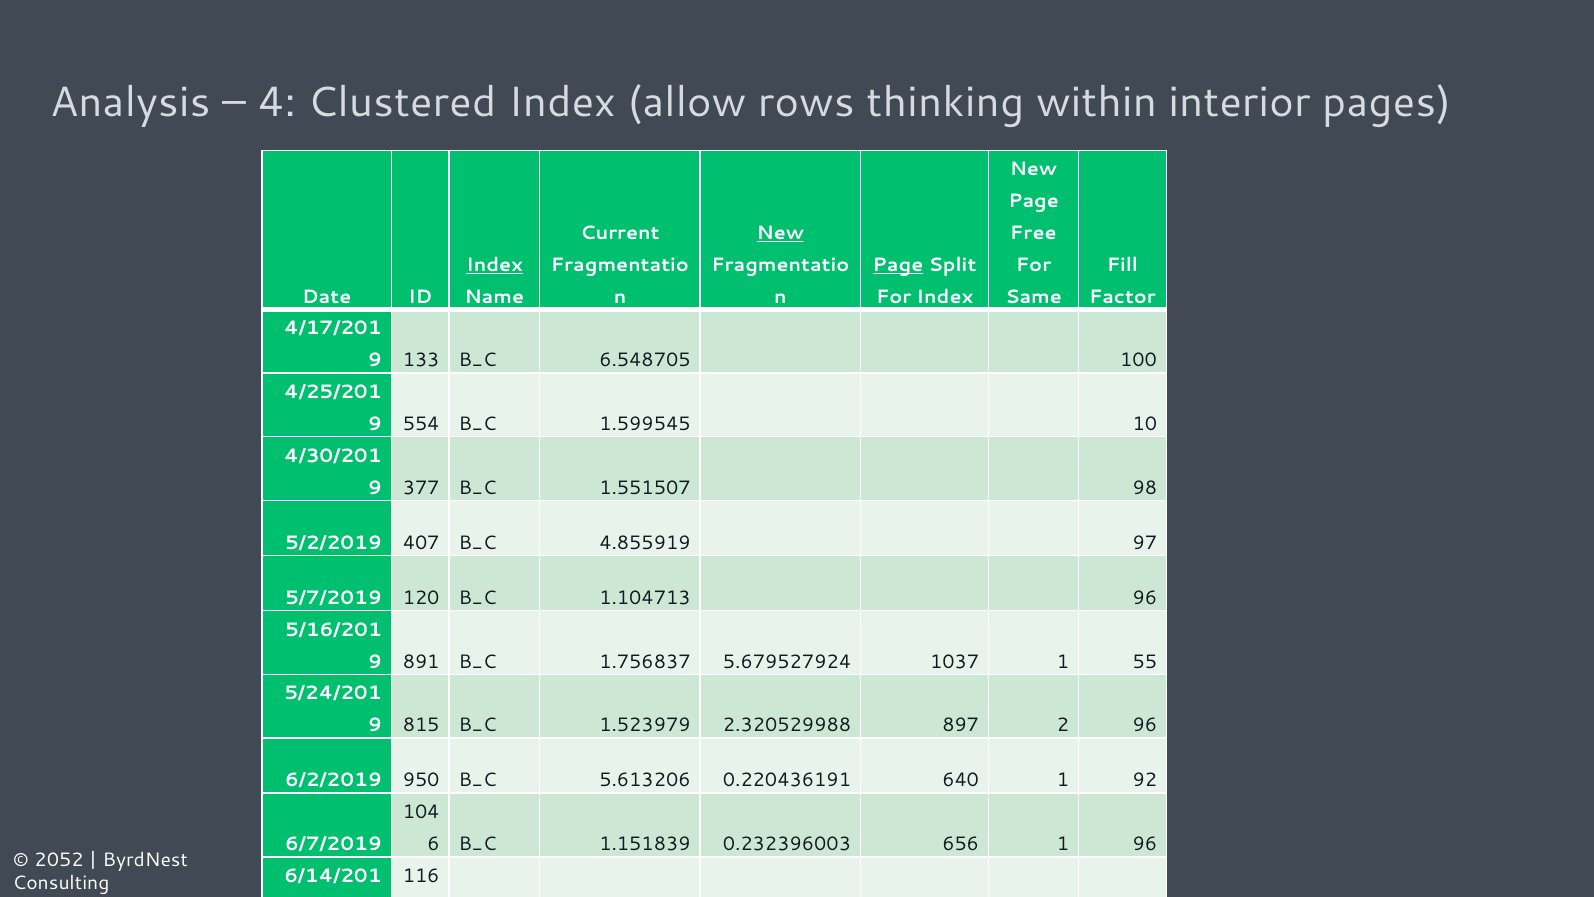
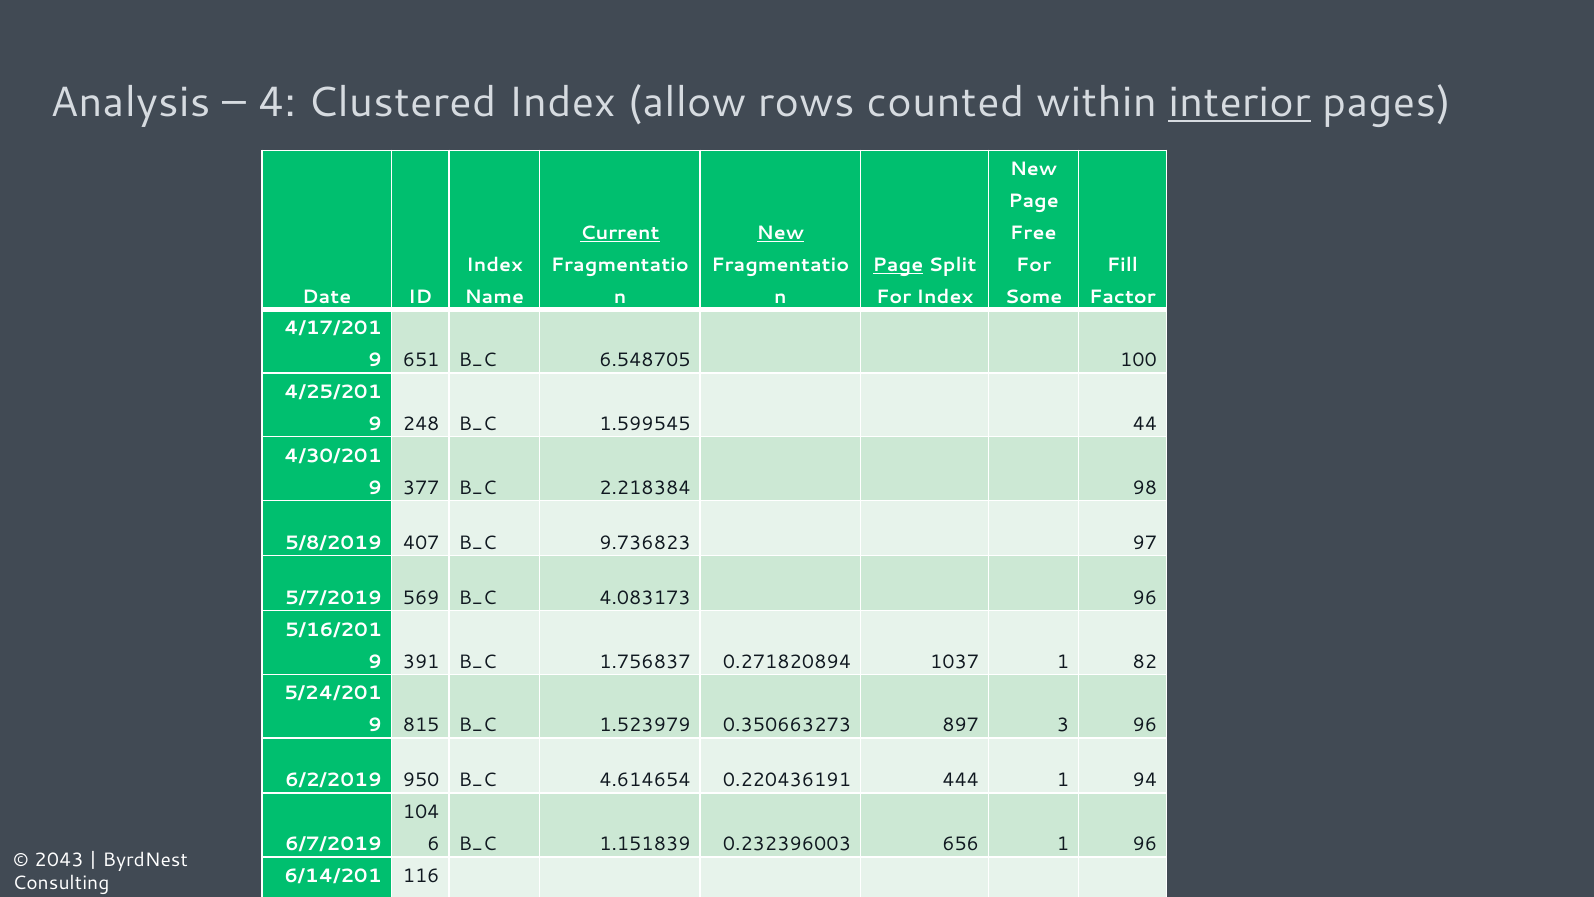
thinking: thinking -> counted
interior underline: none -> present
Current underline: none -> present
Index at (494, 265) underline: present -> none
Same: Same -> Some
133: 133 -> 651
554: 554 -> 248
10: 10 -> 44
1.551507: 1.551507 -> 2.218384
5/2/2019: 5/2/2019 -> 5/8/2019
4.855919: 4.855919 -> 9.736823
120: 120 -> 569
1.104713: 1.104713 -> 4.083173
891: 891 -> 391
5.679527924: 5.679527924 -> 0.271820894
55: 55 -> 82
2.320529988: 2.320529988 -> 0.350663273
2: 2 -> 3
5.613206: 5.613206 -> 4.614654
640: 640 -> 444
92: 92 -> 94
2052: 2052 -> 2043
